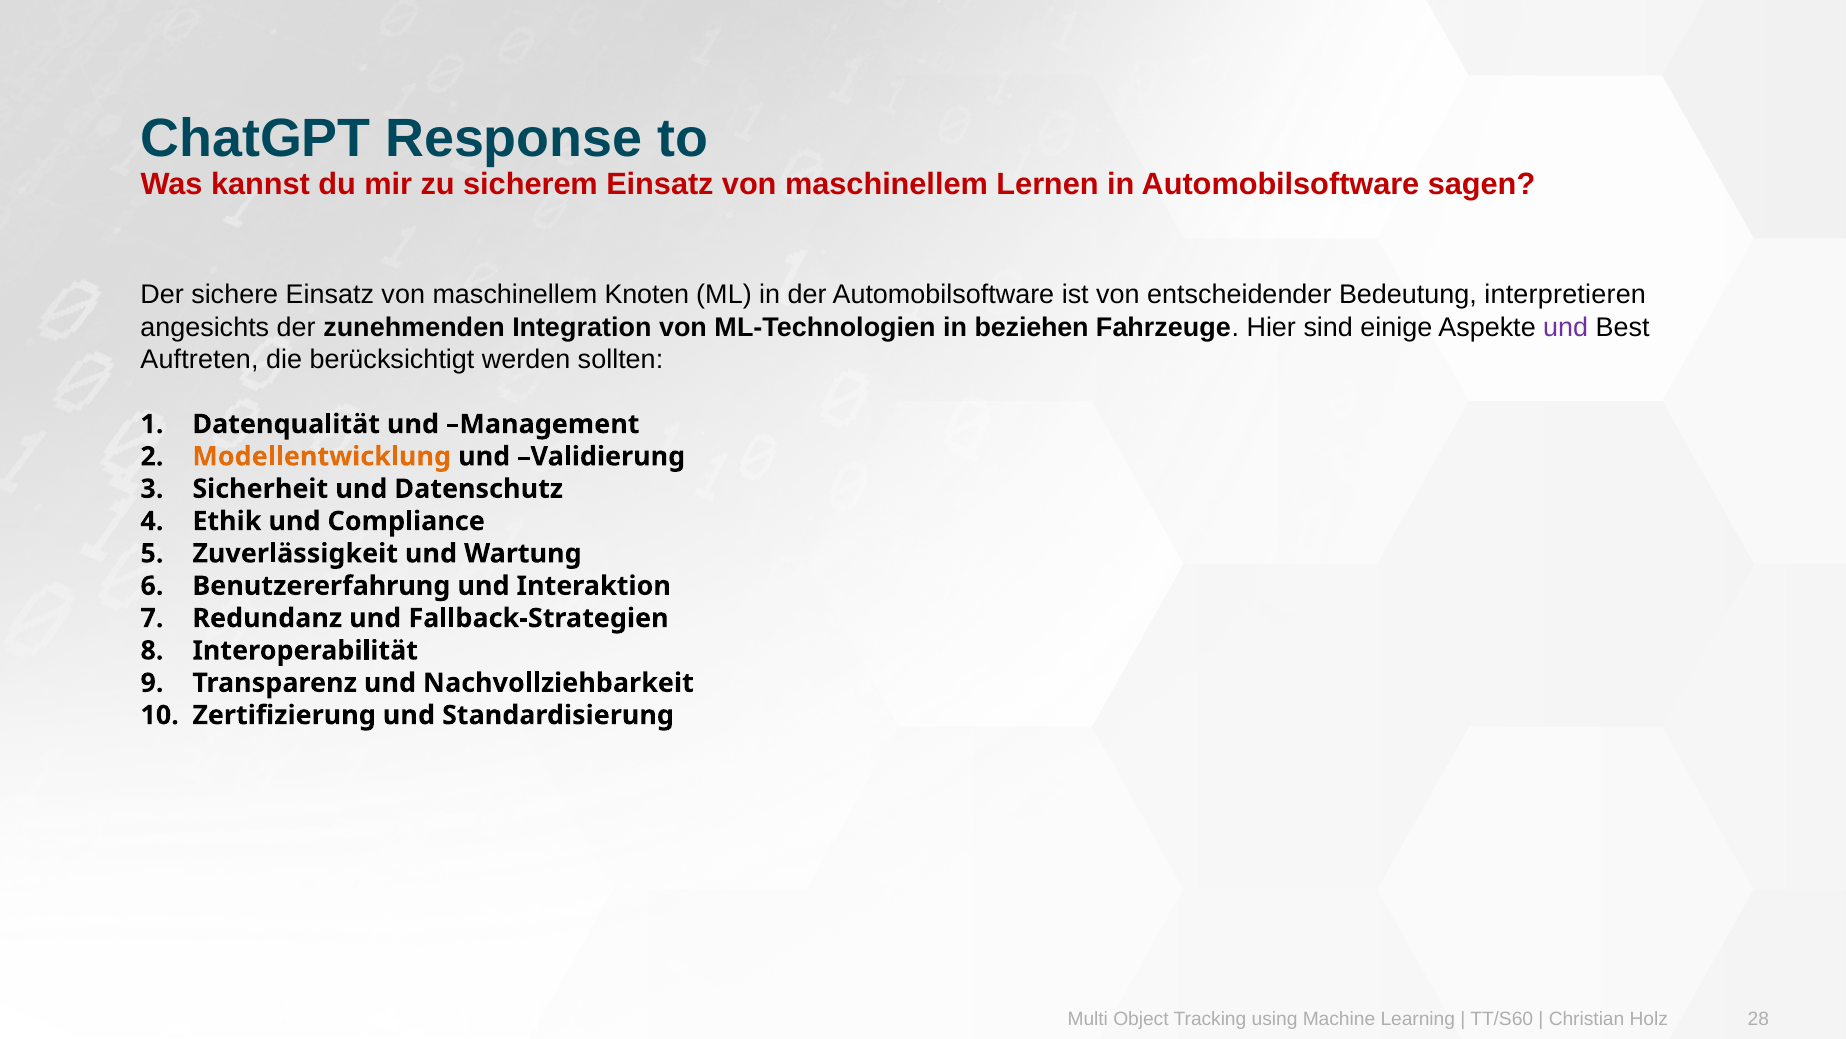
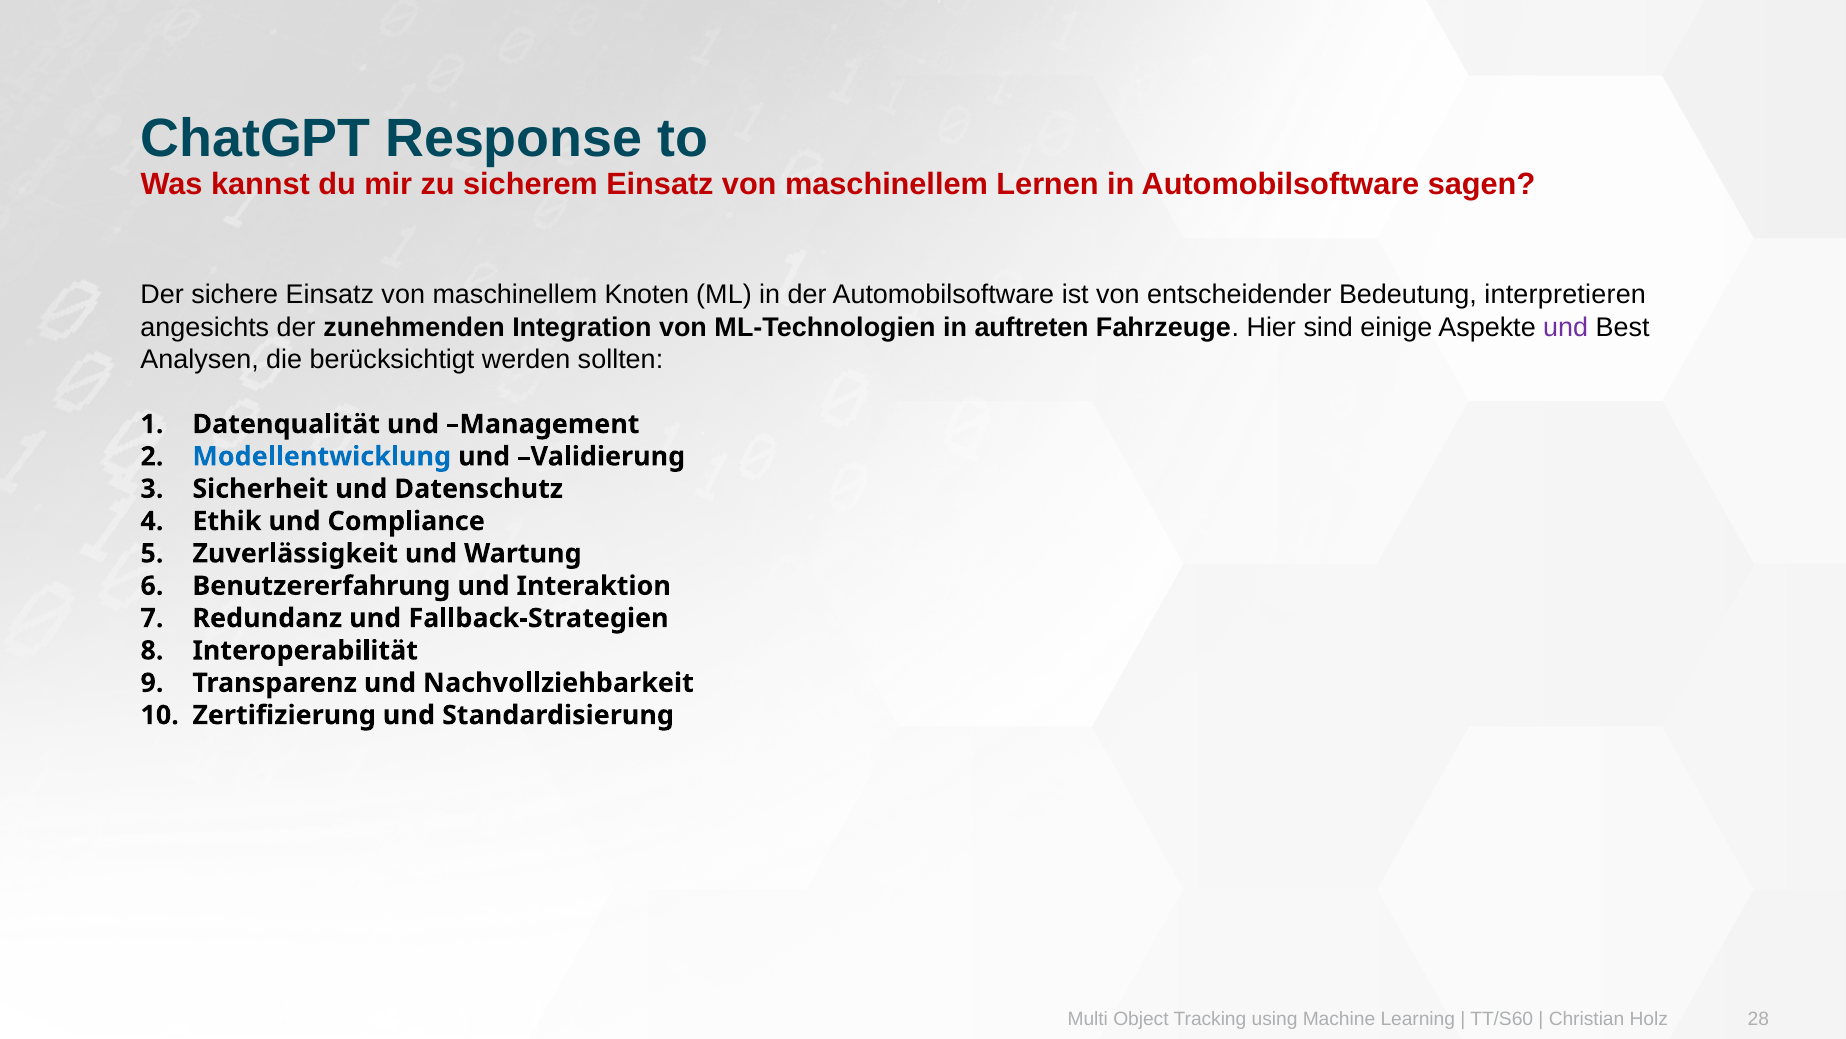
beziehen: beziehen -> auftreten
Auftreten: Auftreten -> Analysen
Modellentwicklung colour: orange -> blue
